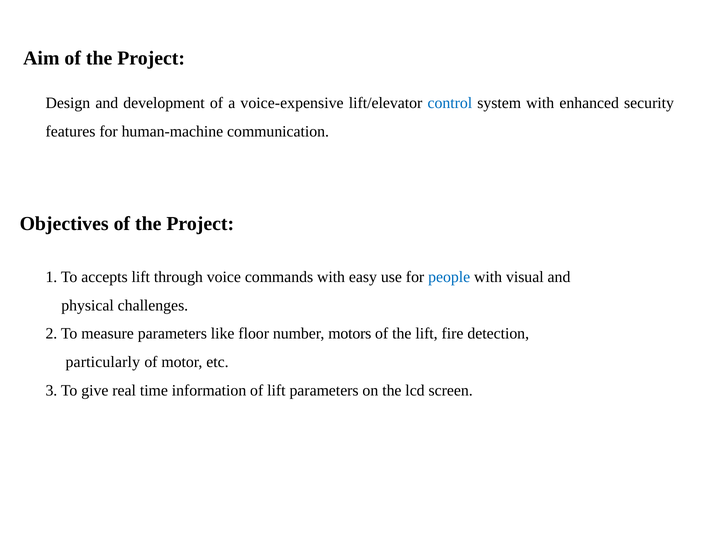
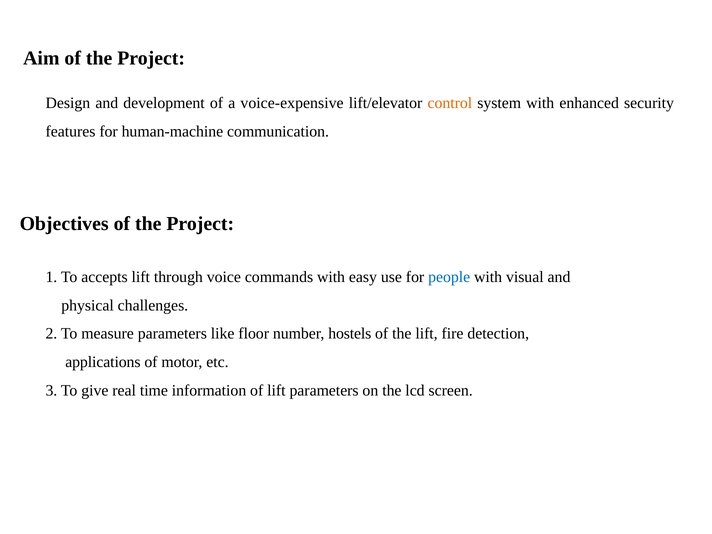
control colour: blue -> orange
motors: motors -> hostels
particularly: particularly -> applications
